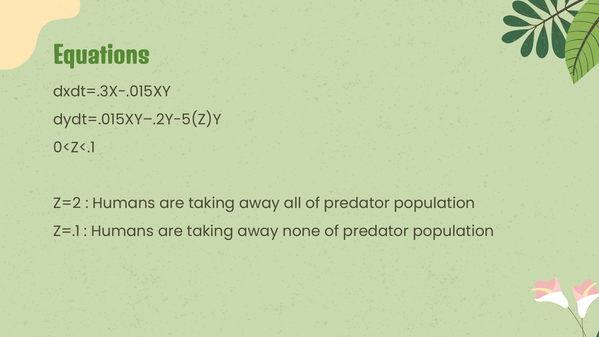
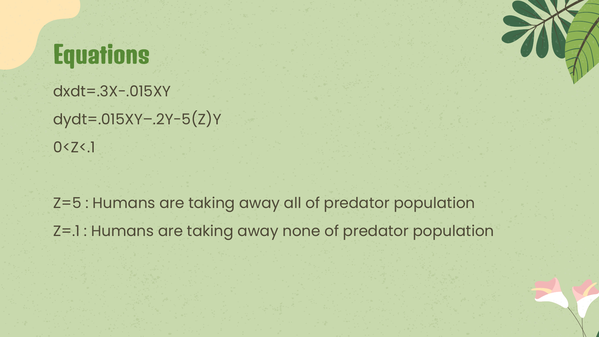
Z=2: Z=2 -> Z=5
